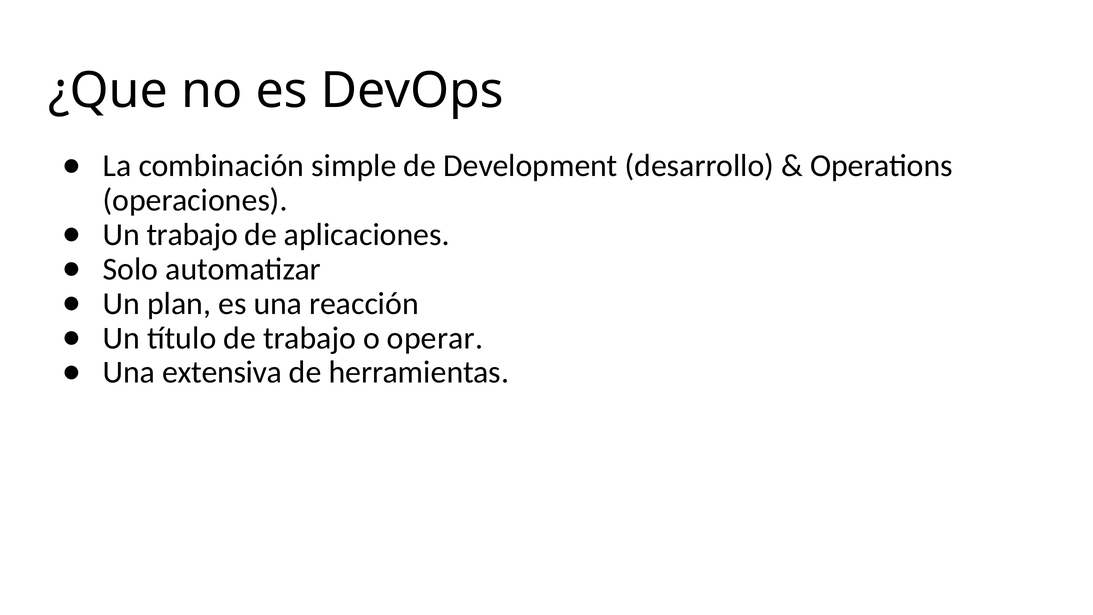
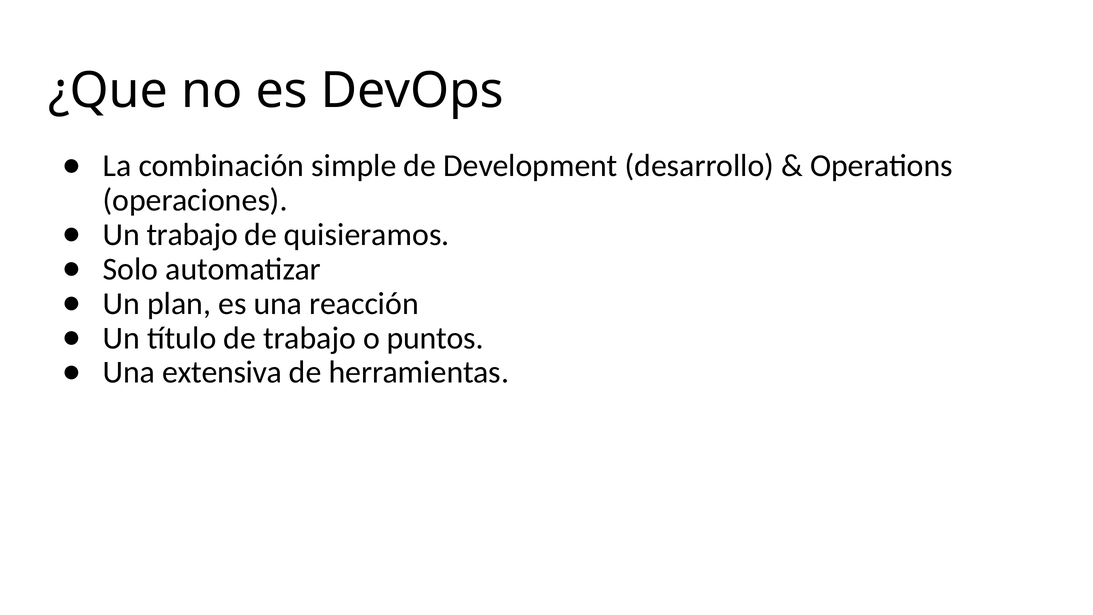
aplicaciones: aplicaciones -> quisieramos
operar: operar -> puntos
